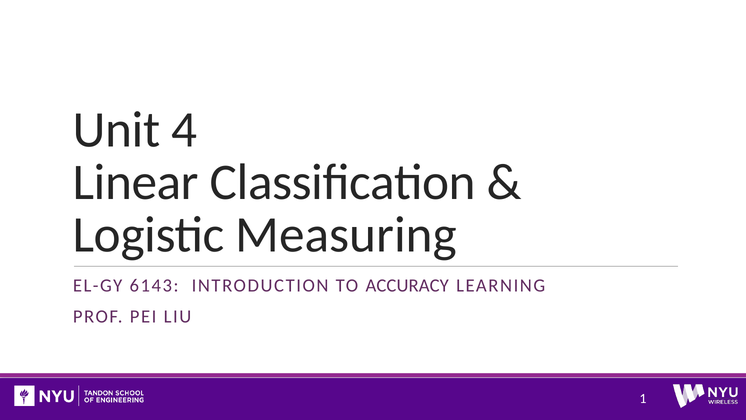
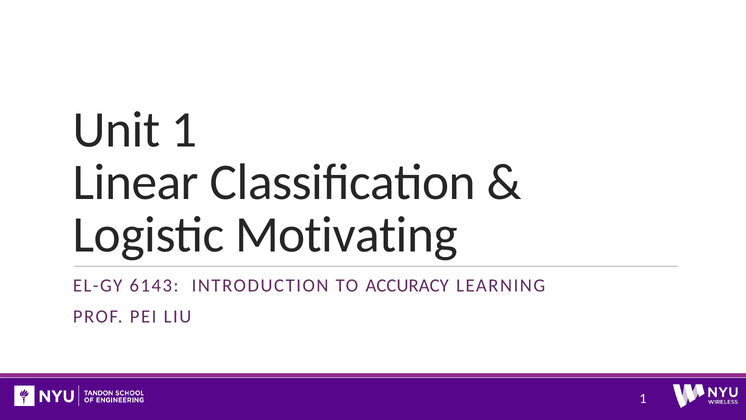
Unit 4: 4 -> 1
Measuring: Measuring -> Motivating
